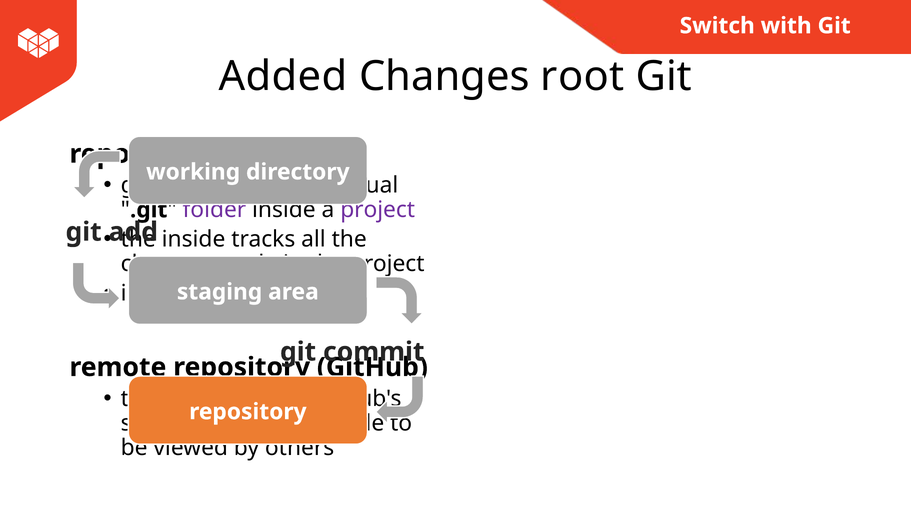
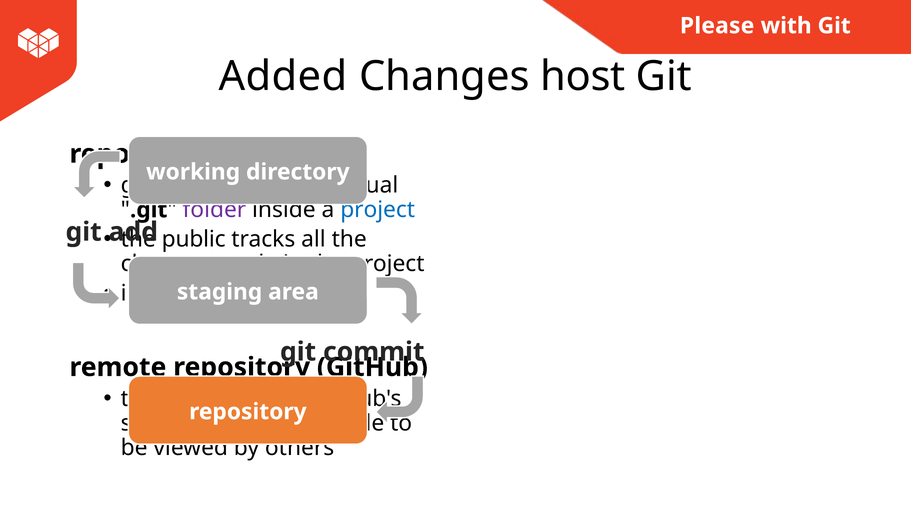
Switch: Switch -> Please
root: root -> host
project at (378, 210) colour: purple -> blue
inside at (194, 239): inside -> public
